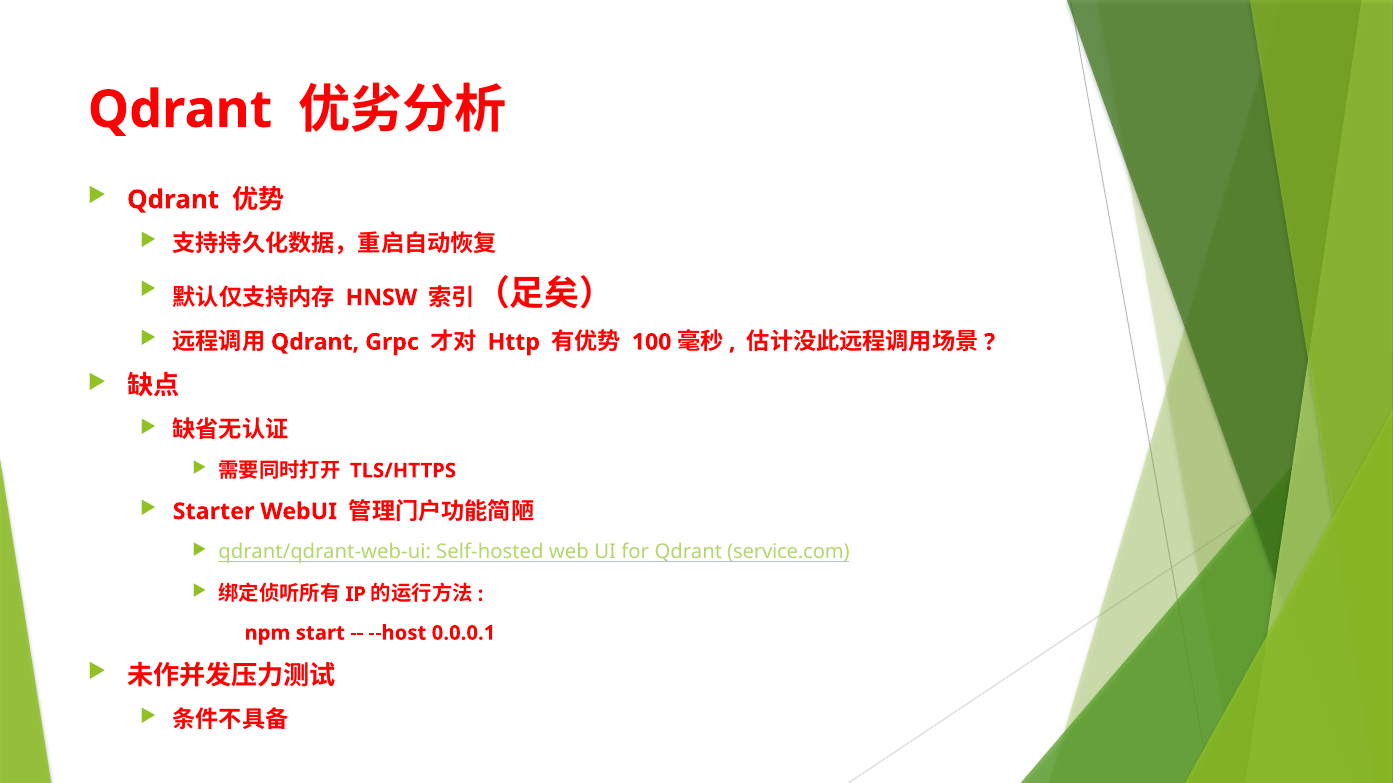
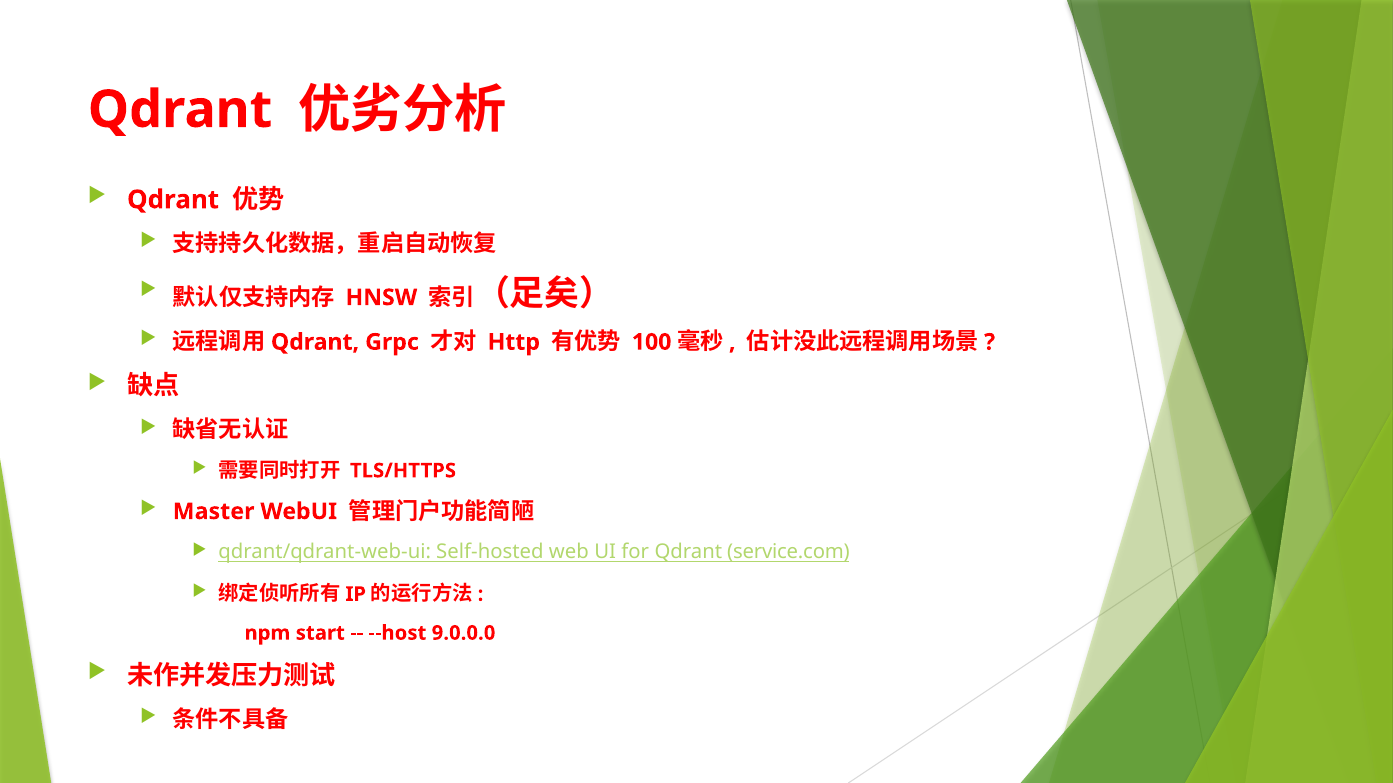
Starter: Starter -> Master
0.0.0.1: 0.0.0.1 -> 9.0.0.0
